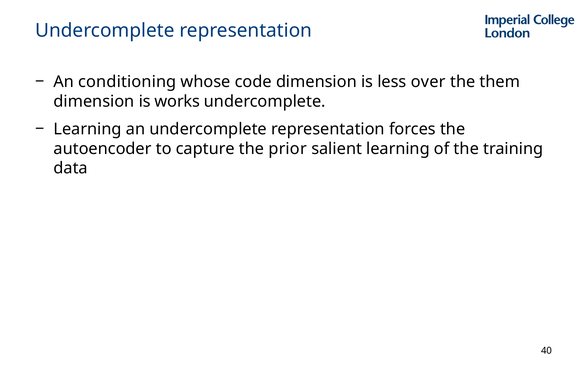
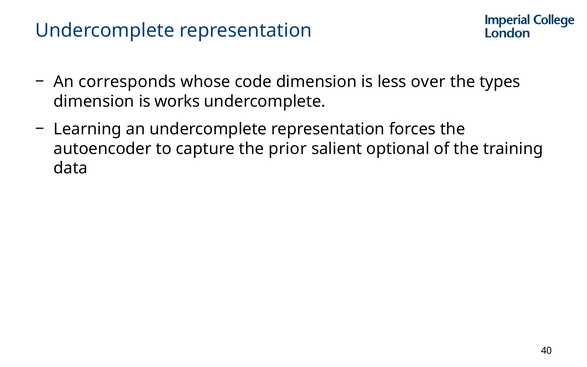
conditioning: conditioning -> corresponds
them: them -> types
salient learning: learning -> optional
